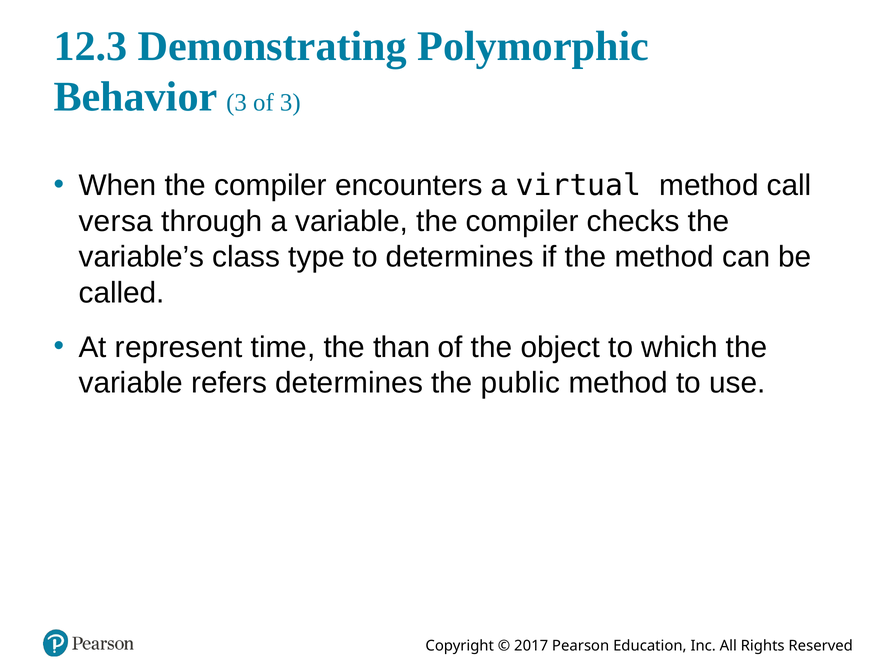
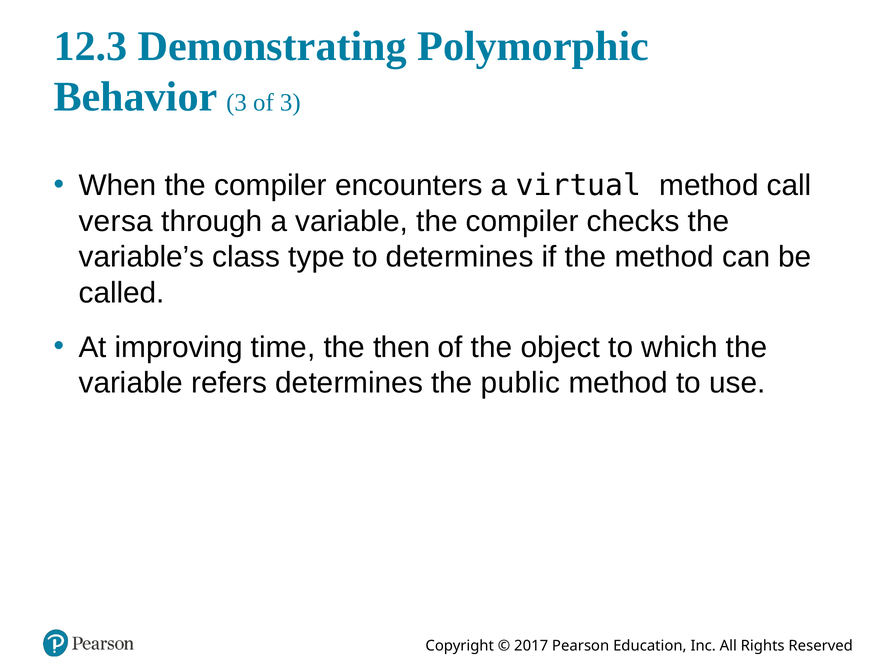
represent: represent -> improving
than: than -> then
